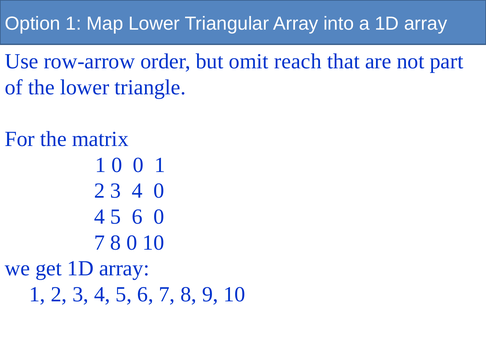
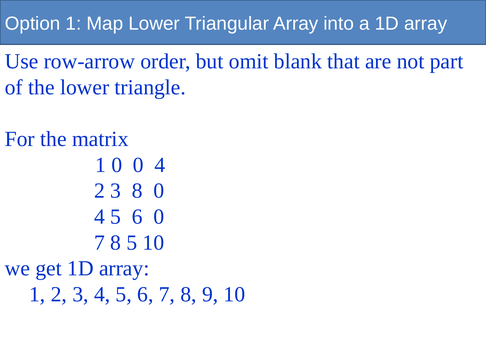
reach: reach -> blank
0 0 1: 1 -> 4
4 at (137, 191): 4 -> 8
8 0: 0 -> 5
